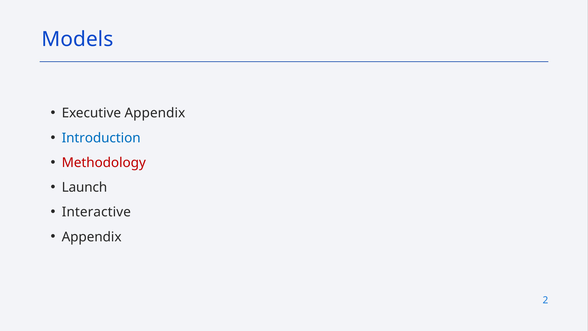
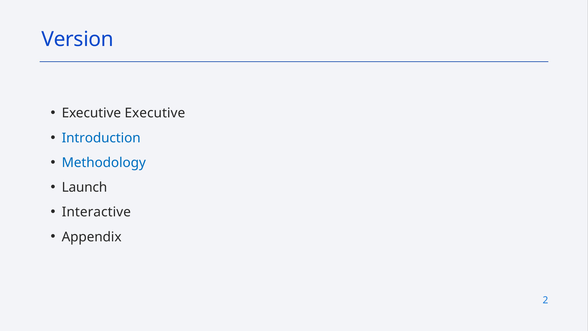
Models: Models -> Version
Executive Appendix: Appendix -> Executive
Methodology colour: red -> blue
